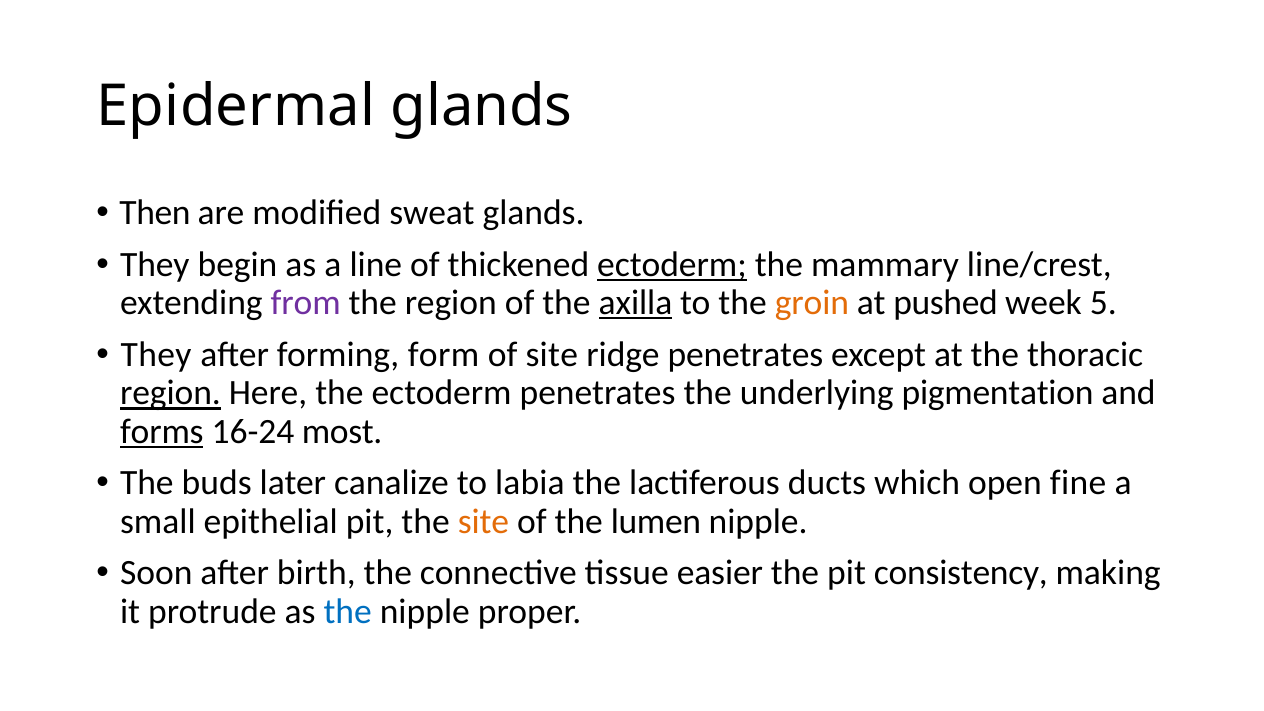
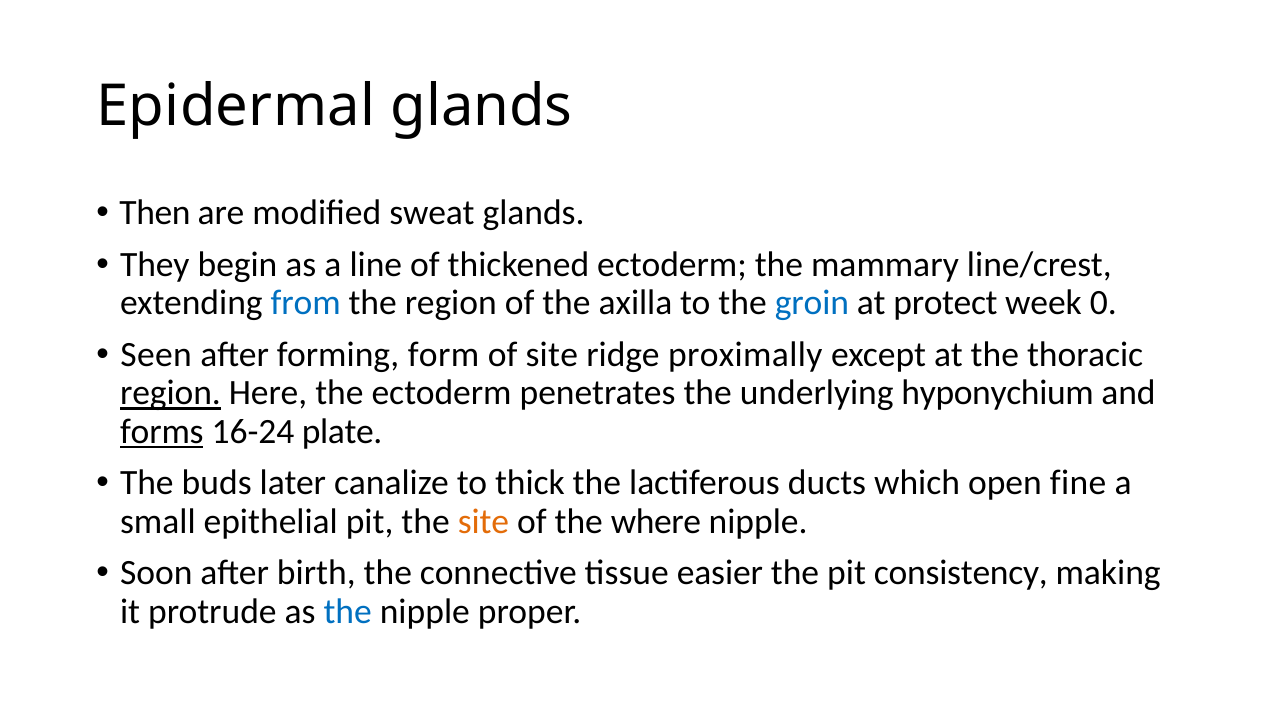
ectoderm at (672, 265) underline: present -> none
from colour: purple -> blue
axilla underline: present -> none
groin colour: orange -> blue
pushed: pushed -> protect
5: 5 -> 0
They at (156, 355): They -> Seen
ridge penetrates: penetrates -> proximally
pigmentation: pigmentation -> hyponychium
most: most -> plate
labia: labia -> thick
lumen: lumen -> where
